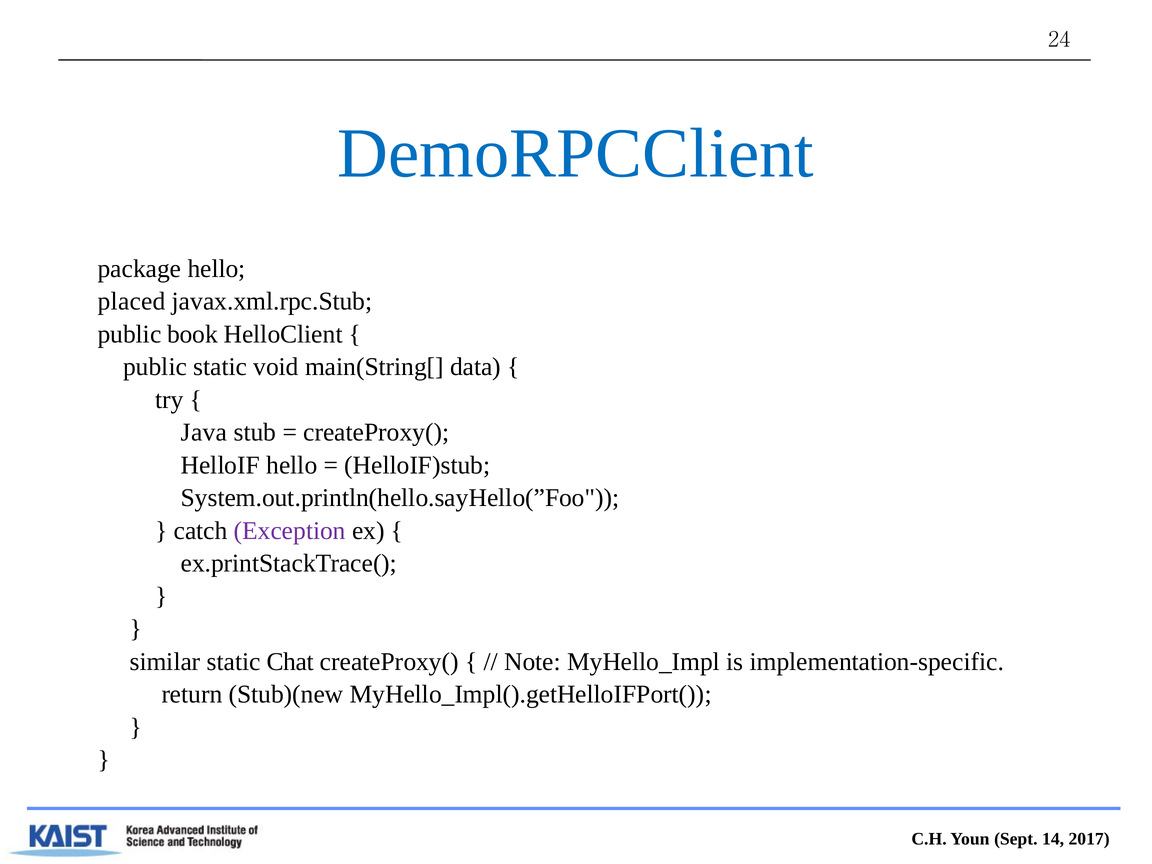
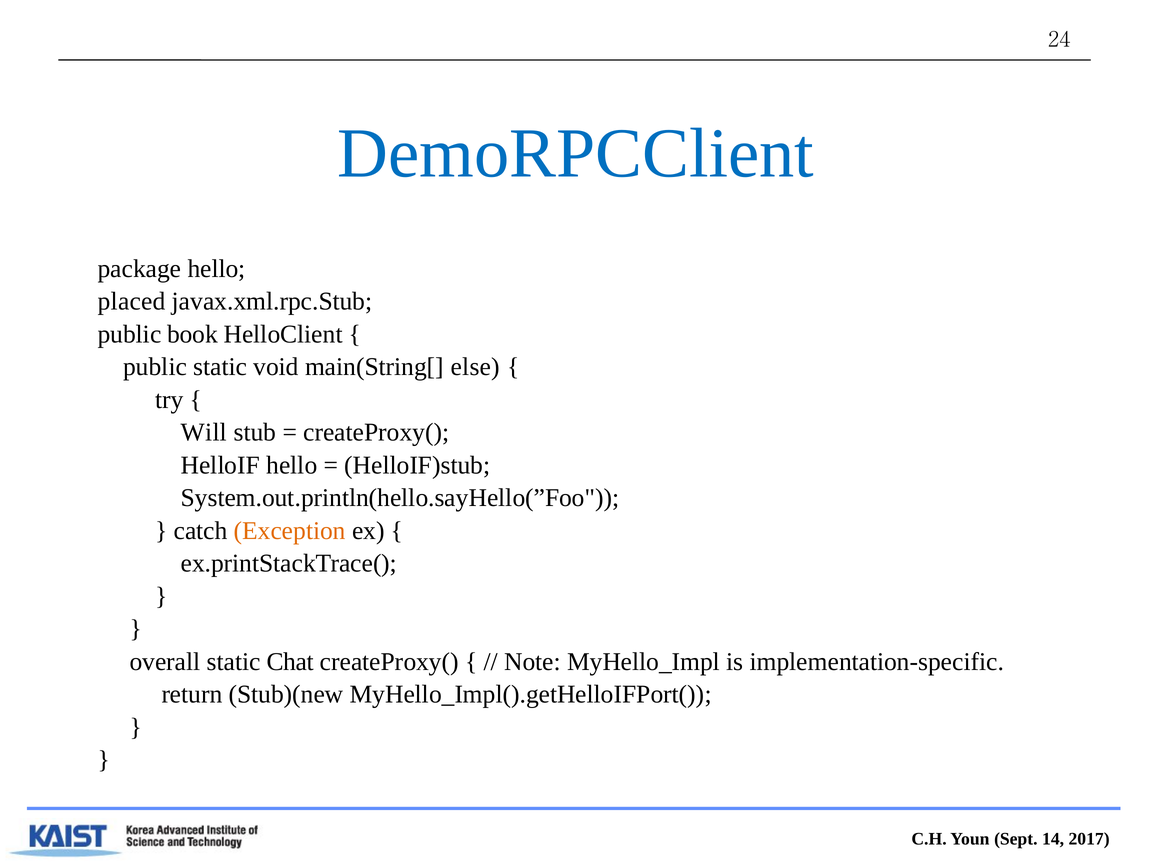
data: data -> else
Java: Java -> Will
Exception colour: purple -> orange
similar: similar -> overall
